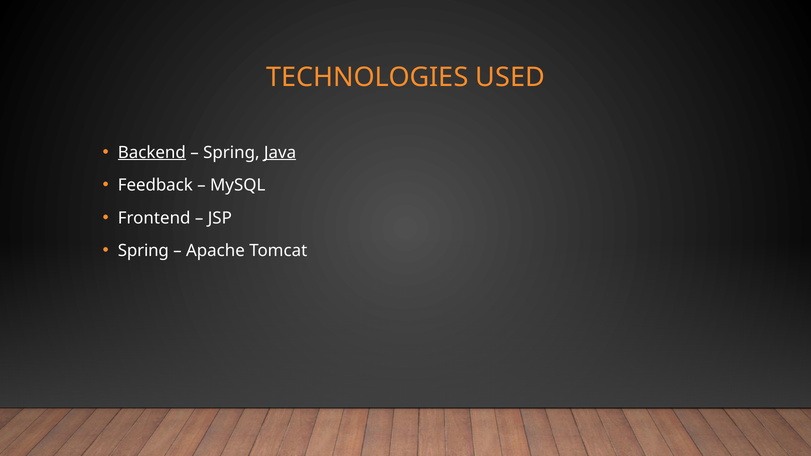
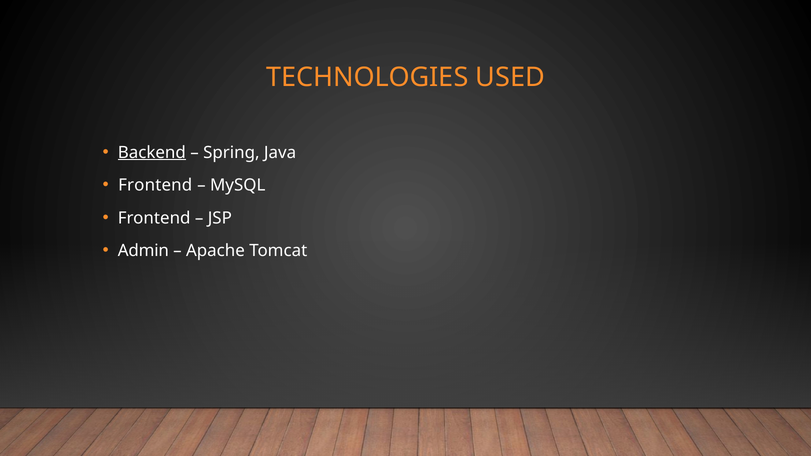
Java underline: present -> none
Feedback at (155, 185): Feedback -> Frontend
Spring at (143, 251): Spring -> Admin
